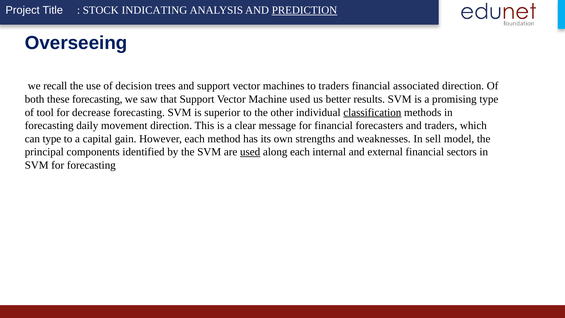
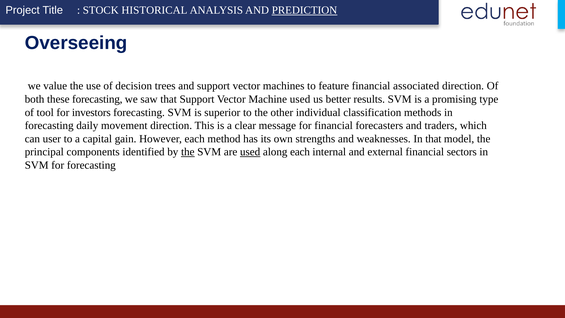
INDICATING: INDICATING -> HISTORICAL
recall: recall -> value
to traders: traders -> feature
decrease: decrease -> investors
classification underline: present -> none
can type: type -> user
In sell: sell -> that
the at (188, 152) underline: none -> present
